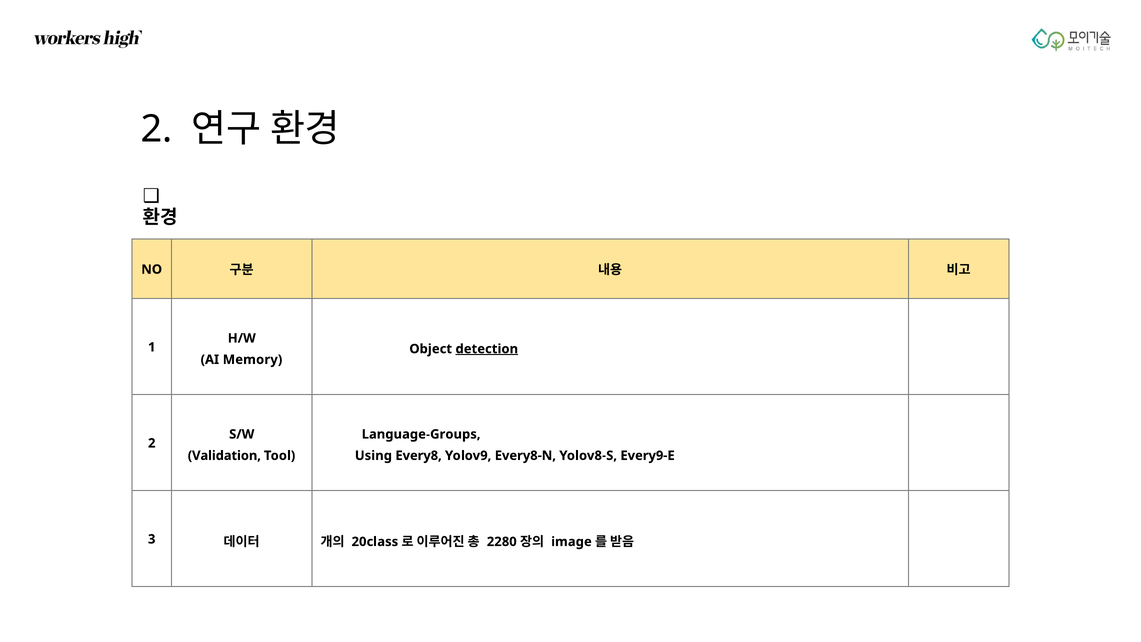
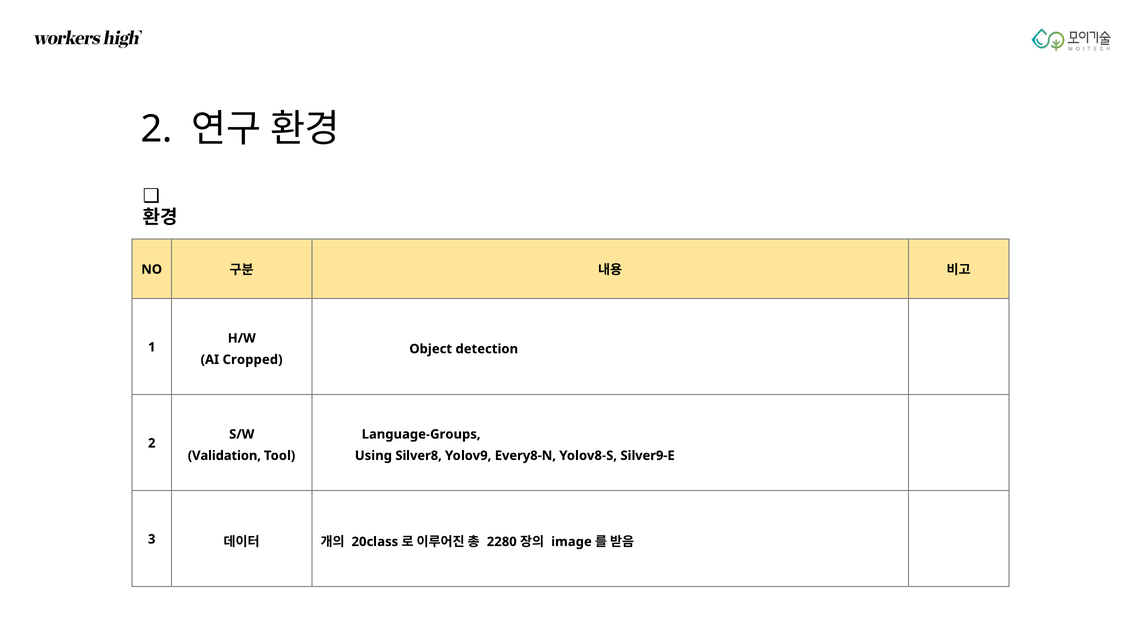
detection underline: present -> none
Memory: Memory -> Cropped
Every8: Every8 -> Silver8
Every9-E: Every9-E -> Silver9-E
